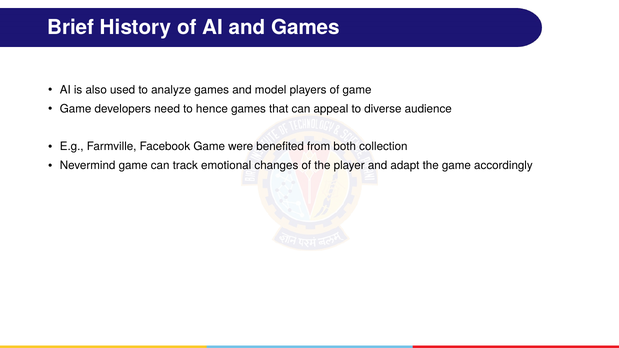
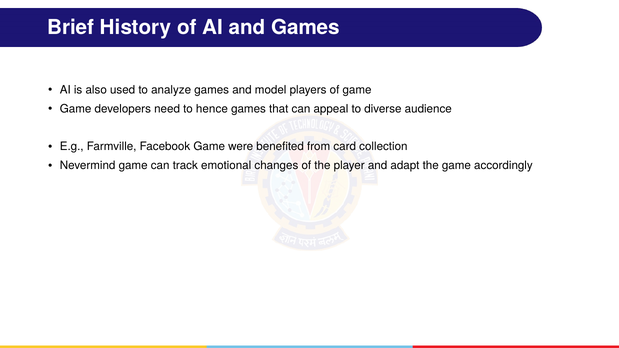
both: both -> card
